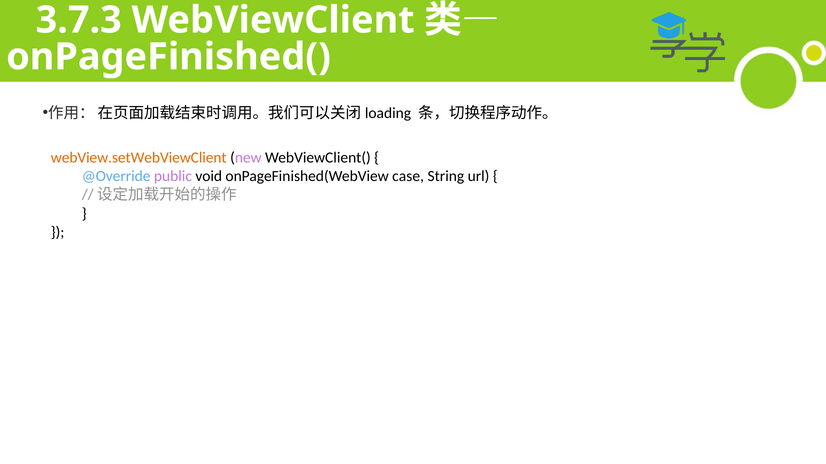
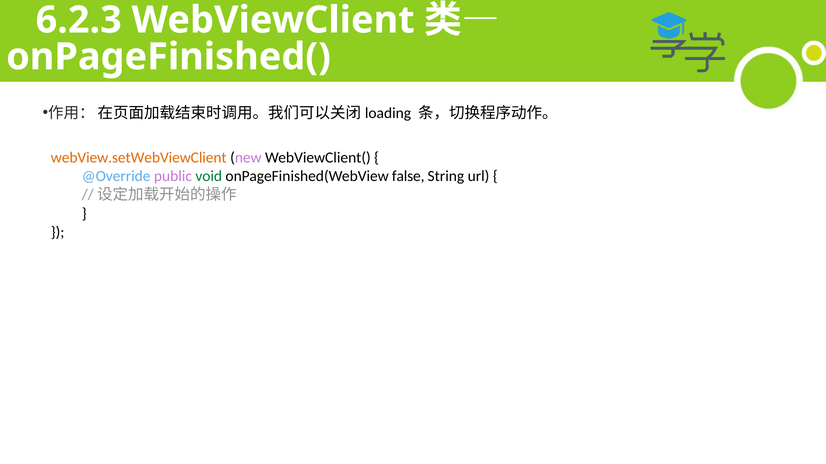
3.7.3: 3.7.3 -> 6.2.3
void colour: black -> green
case: case -> false
